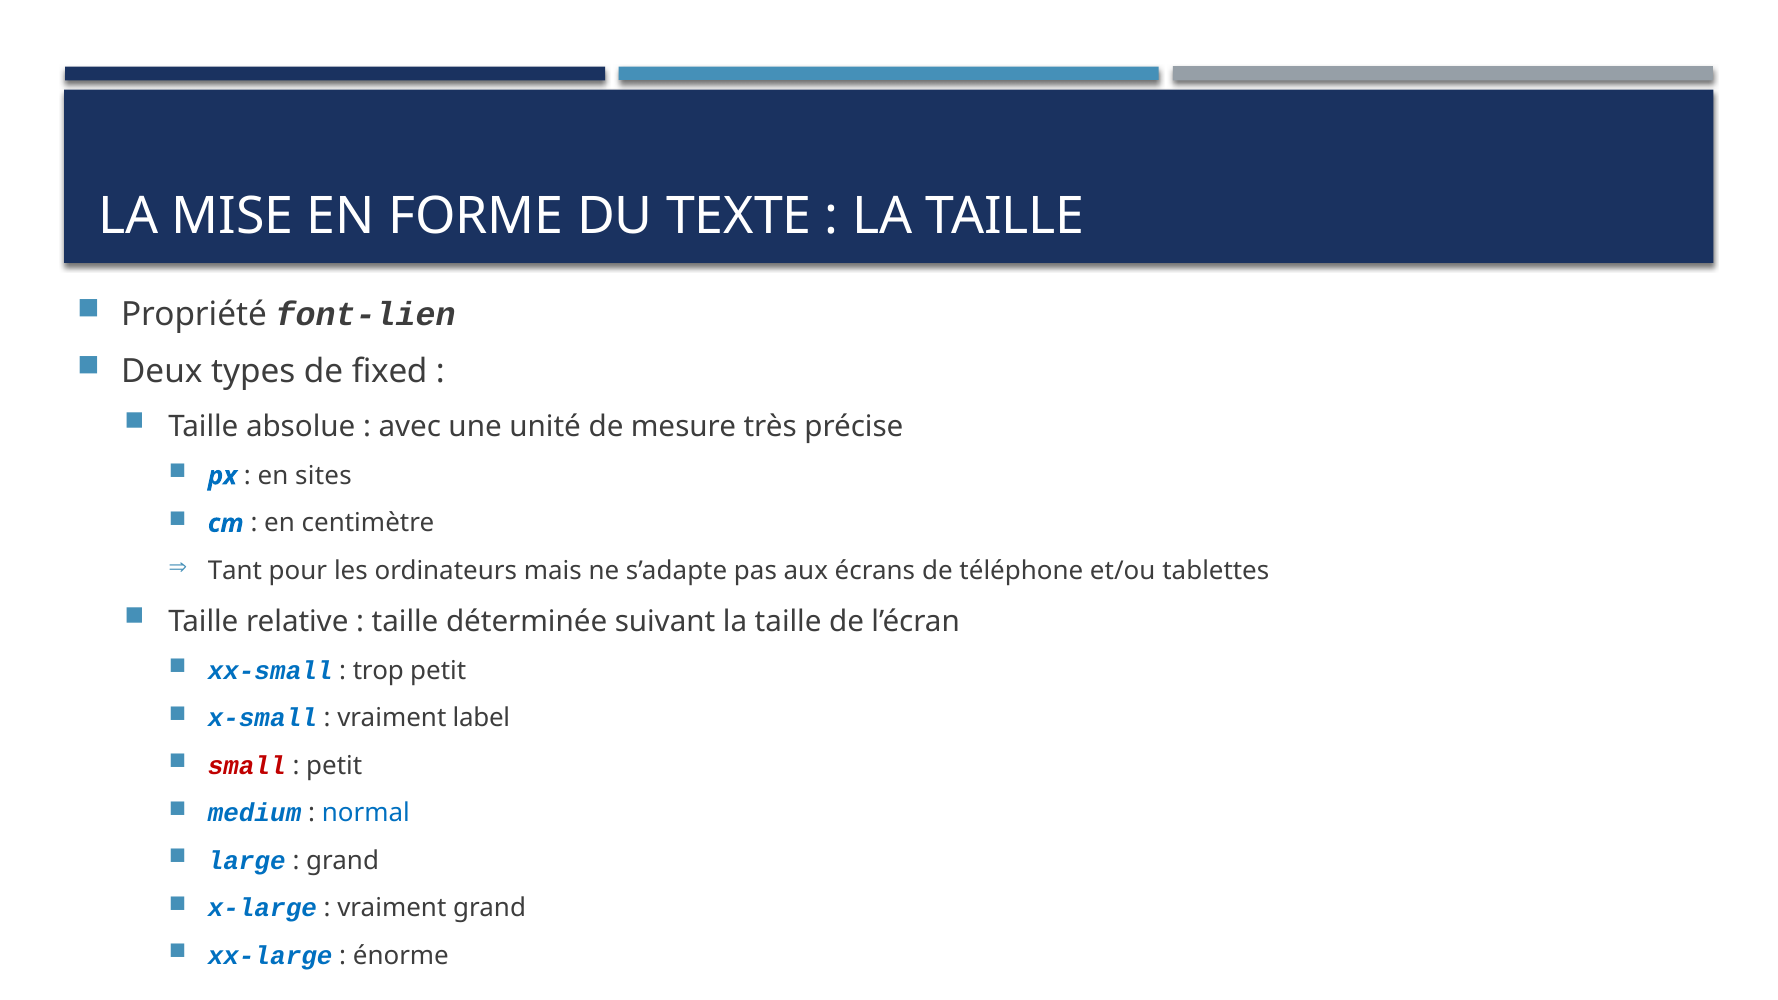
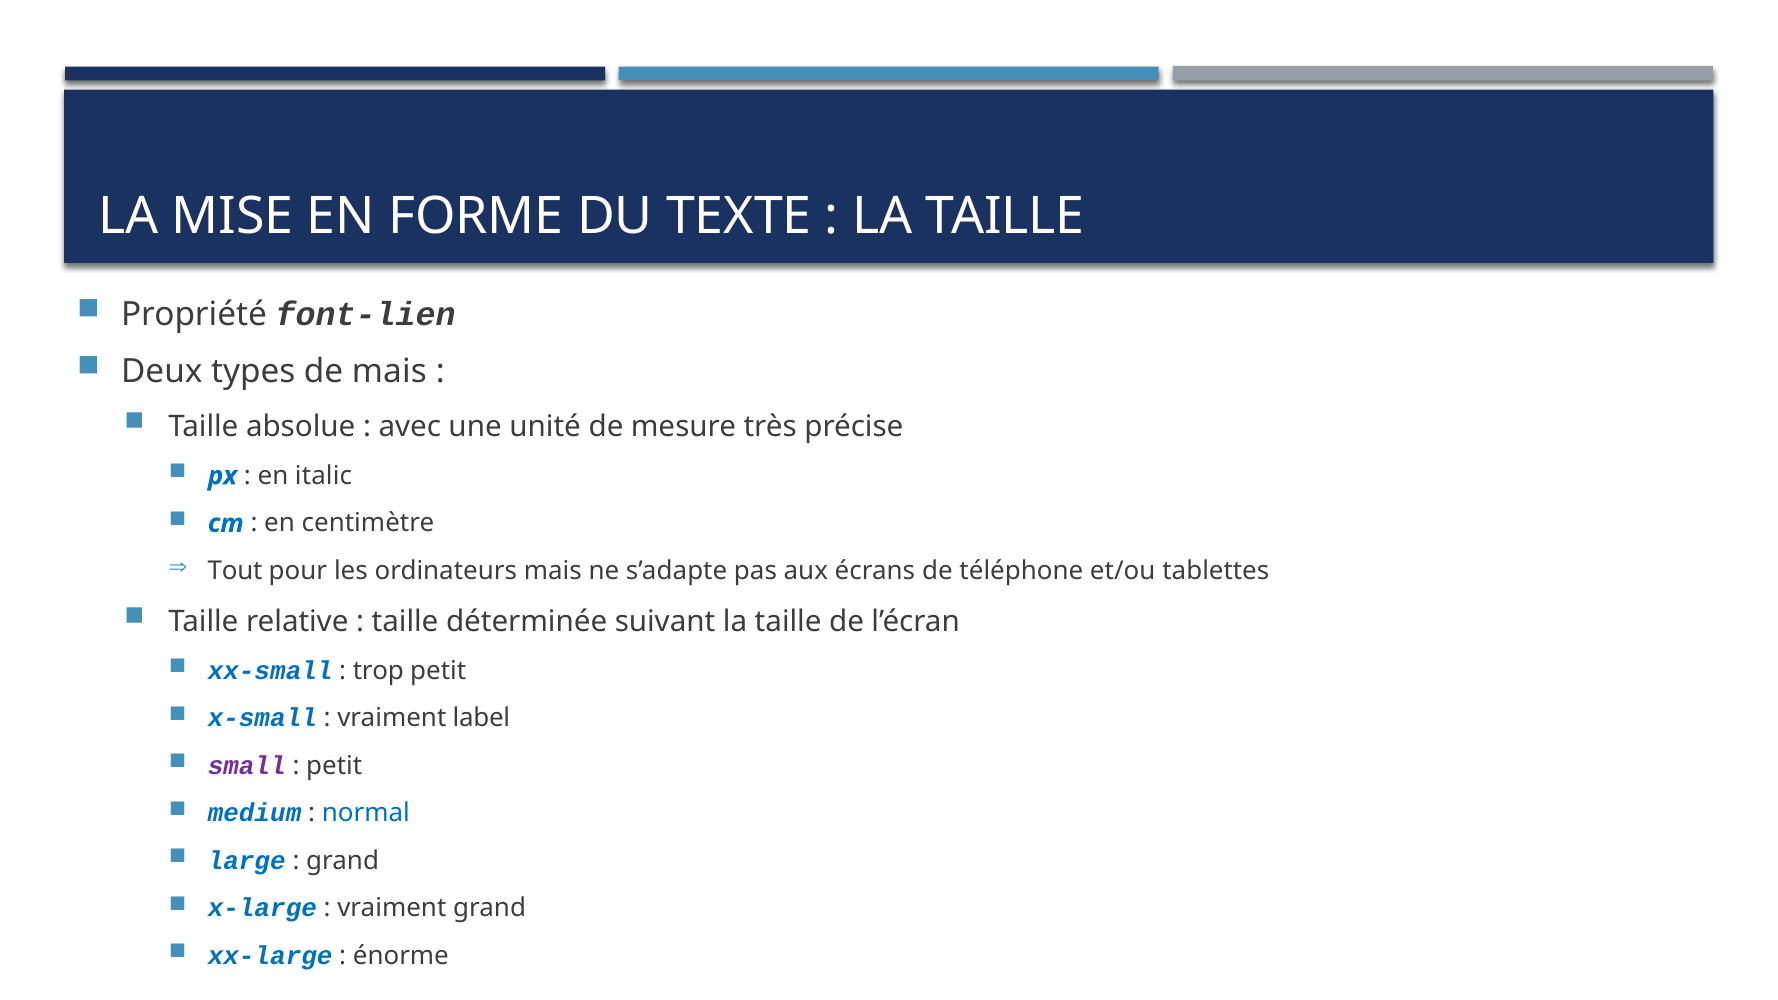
de fixed: fixed -> mais
sites: sites -> italic
Tant: Tant -> Tout
small colour: red -> purple
